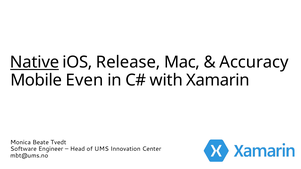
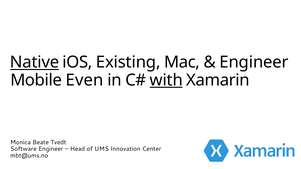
Release: Release -> Existing
Accuracy at (254, 62): Accuracy -> Engineer
with underline: none -> present
